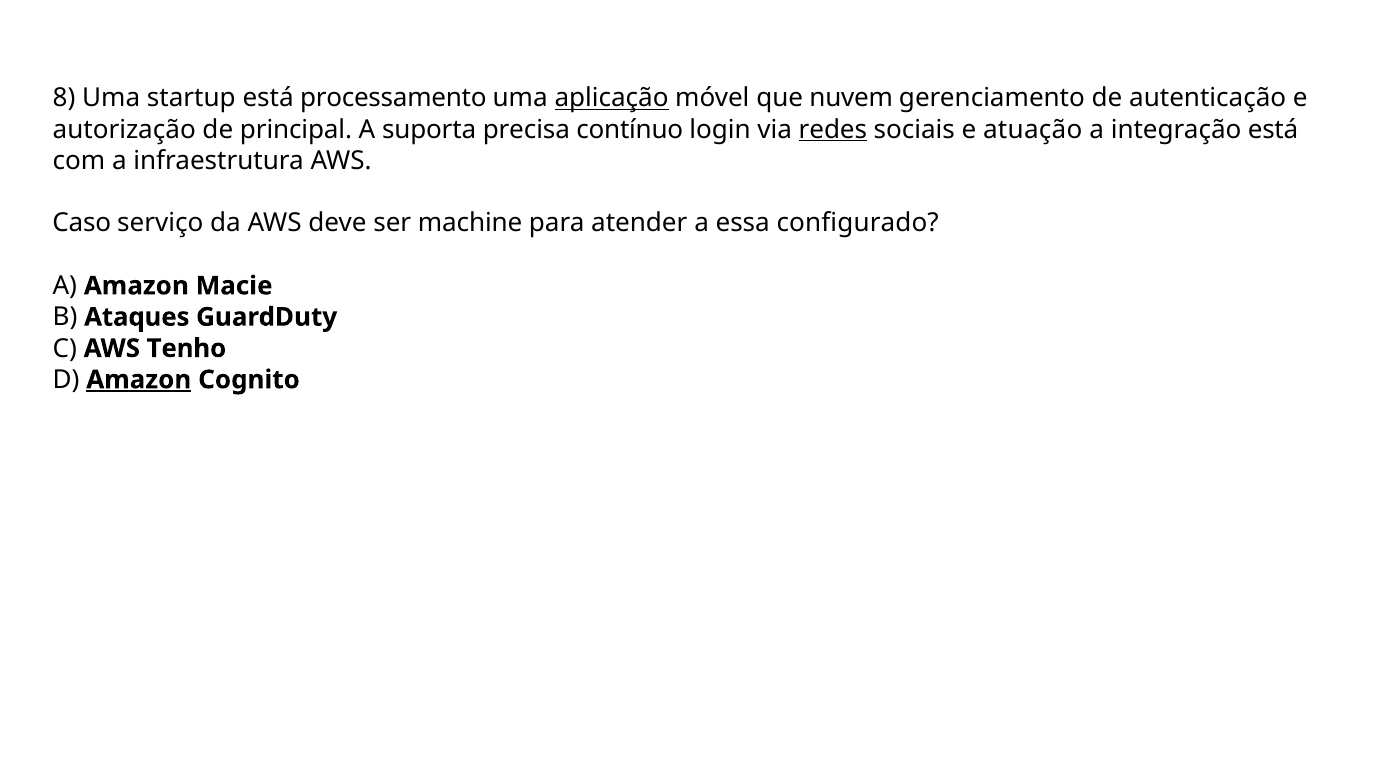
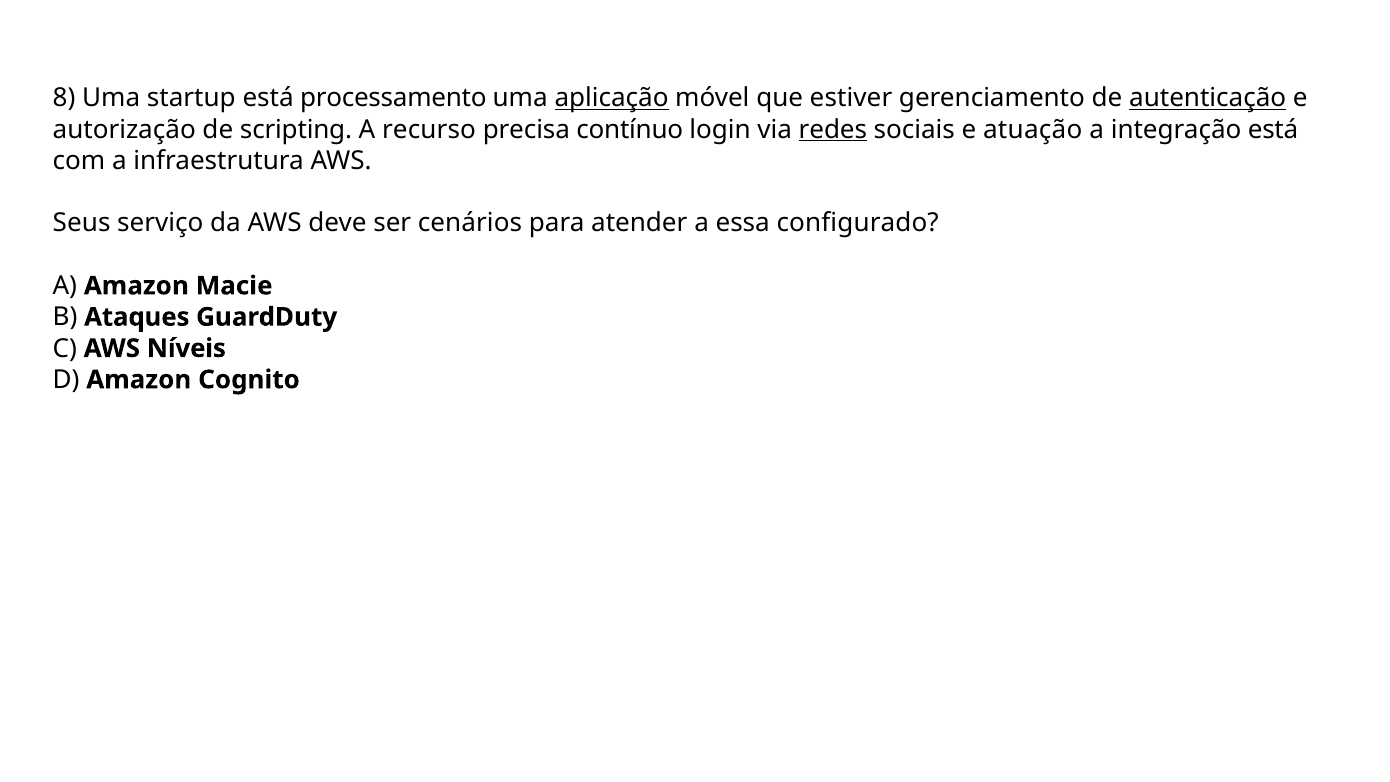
nuvem: nuvem -> estiver
autenticação underline: none -> present
principal: principal -> scripting
suporta: suporta -> recurso
Caso: Caso -> Seus
machine: machine -> cenários
Tenho: Tenho -> Níveis
Amazon at (139, 380) underline: present -> none
